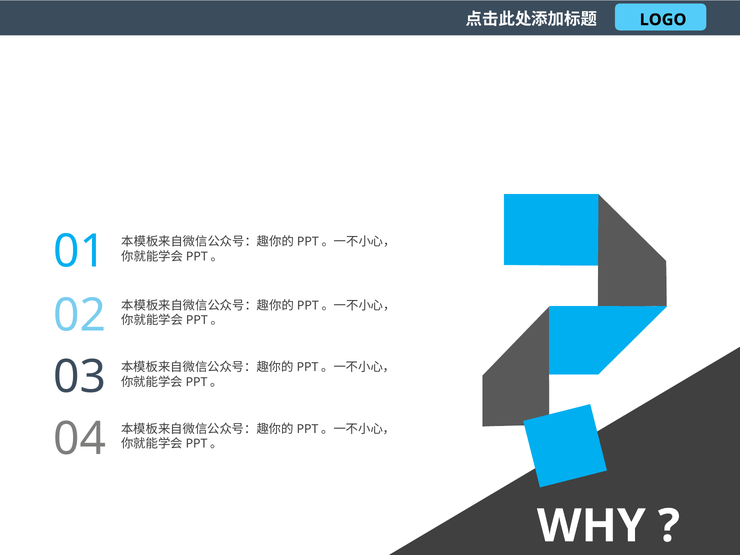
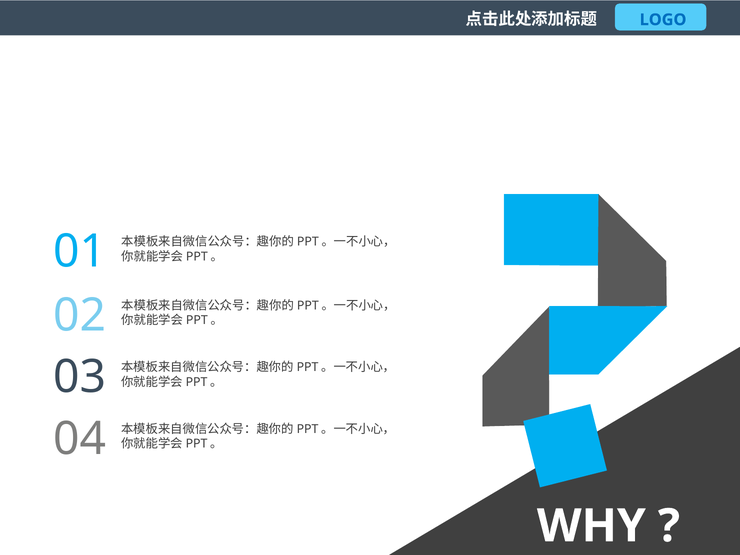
LOGO colour: black -> blue
